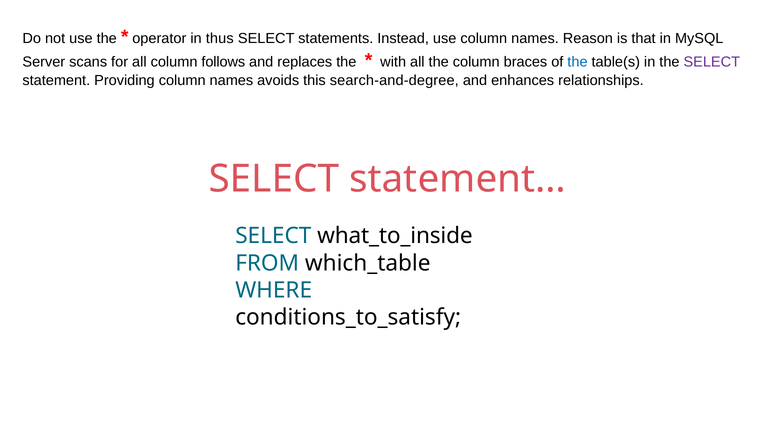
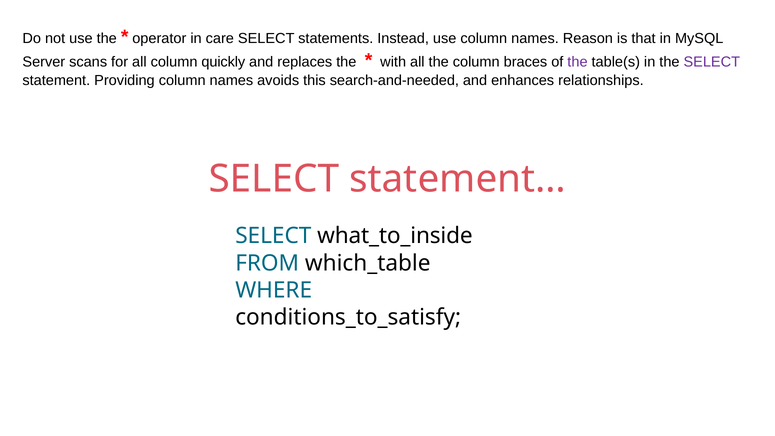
thus: thus -> care
follows: follows -> quickly
the at (577, 62) colour: blue -> purple
search-and-degree: search-and-degree -> search-and-needed
